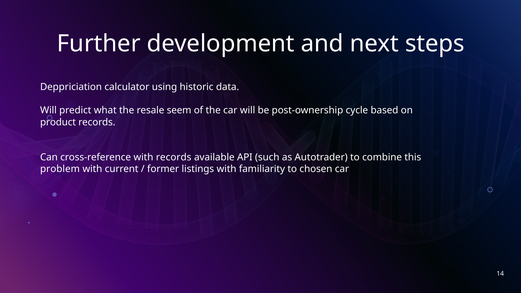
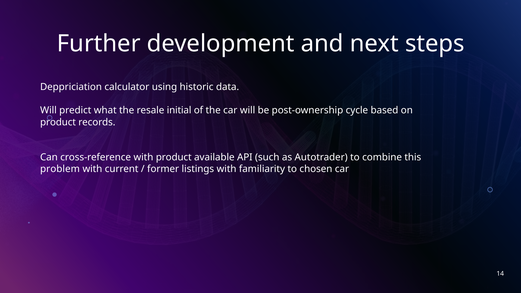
seem: seem -> initial
with records: records -> product
